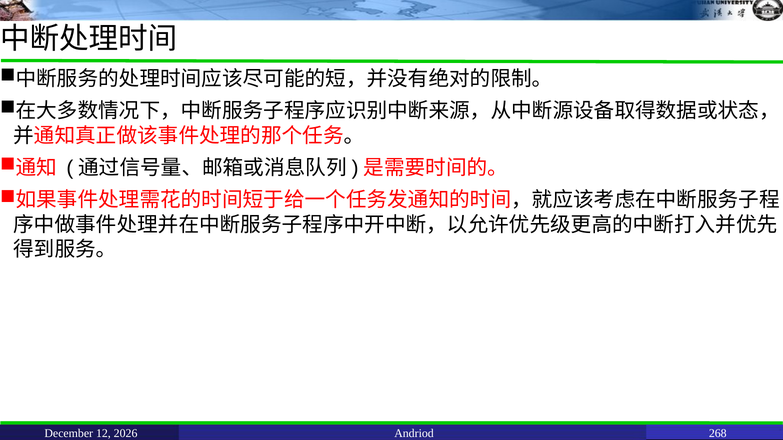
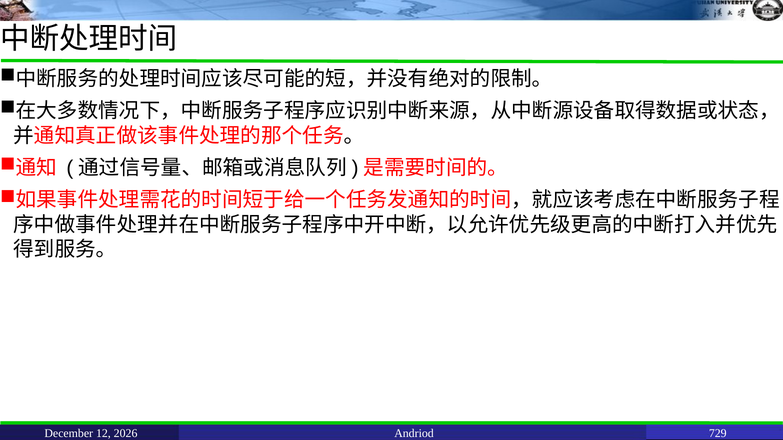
268: 268 -> 729
